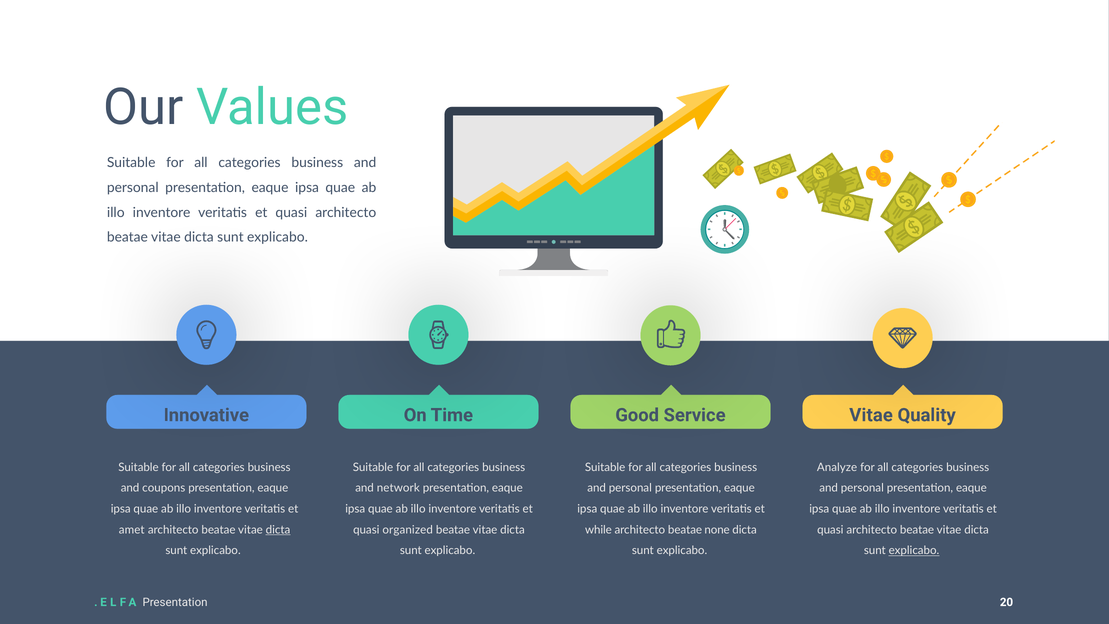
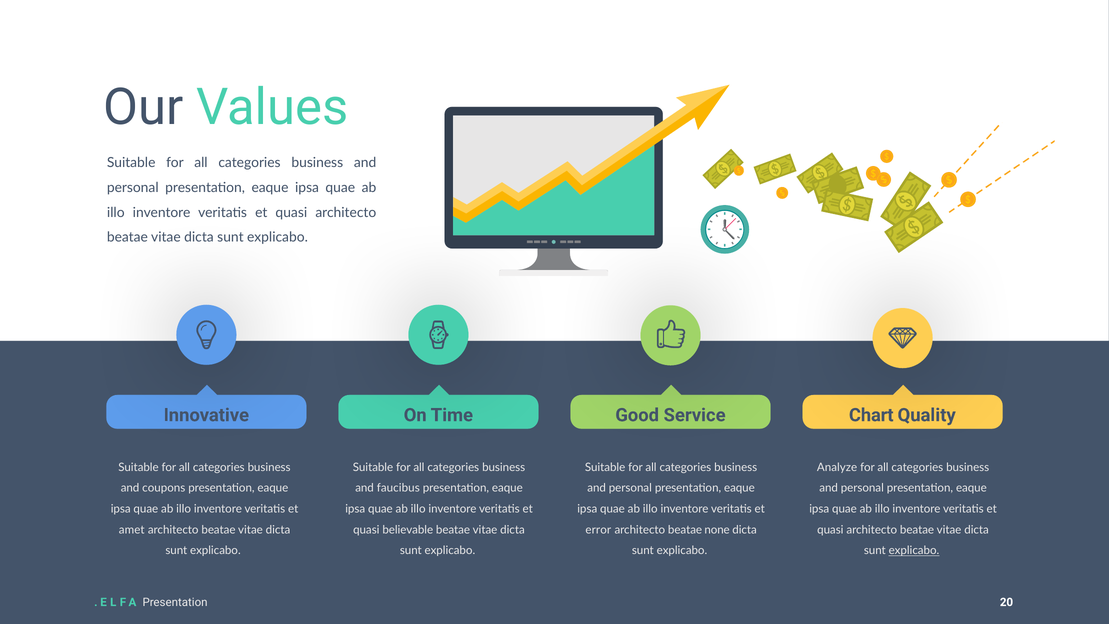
Service Vitae: Vitae -> Chart
network: network -> faucibus
dicta at (278, 530) underline: present -> none
organized: organized -> believable
while: while -> error
